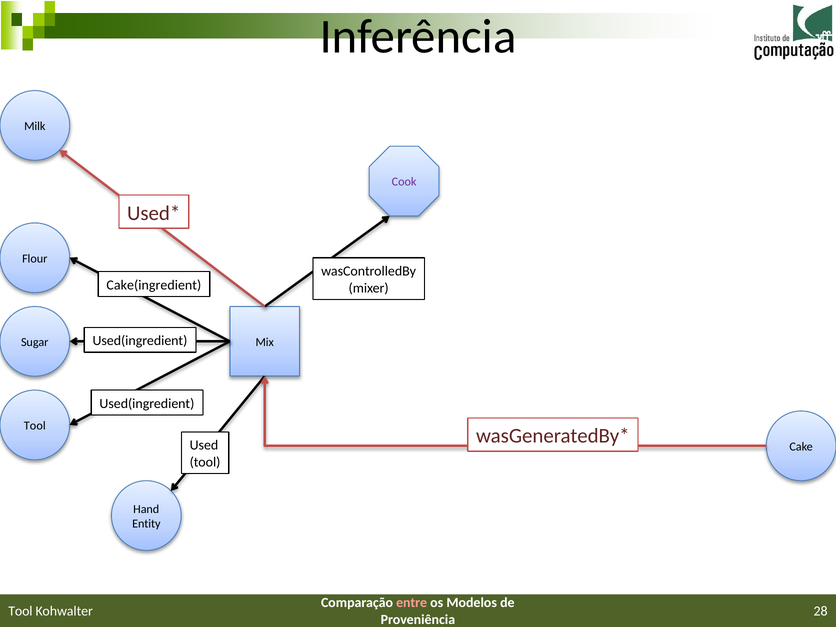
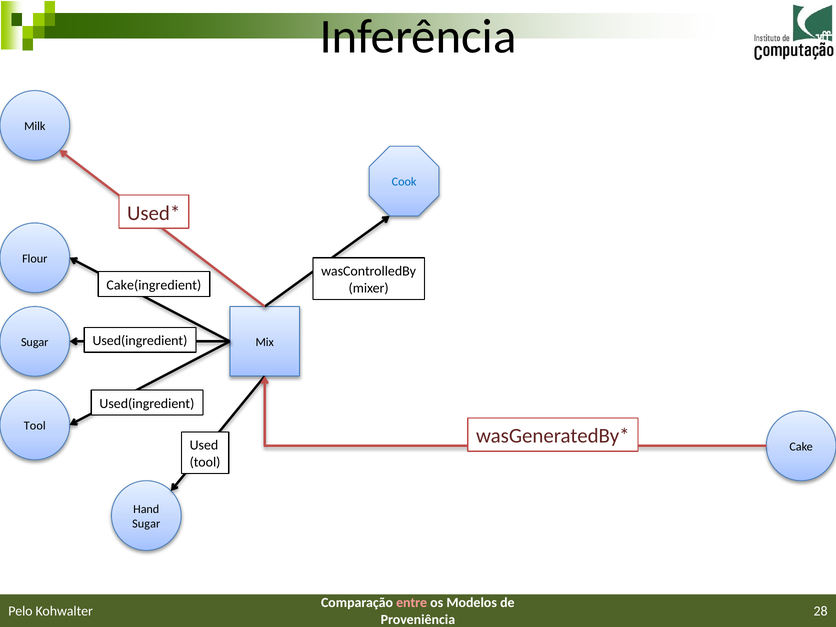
Cook colour: purple -> blue
Entity at (146, 524): Entity -> Sugar
Tool at (20, 611): Tool -> Pelo
